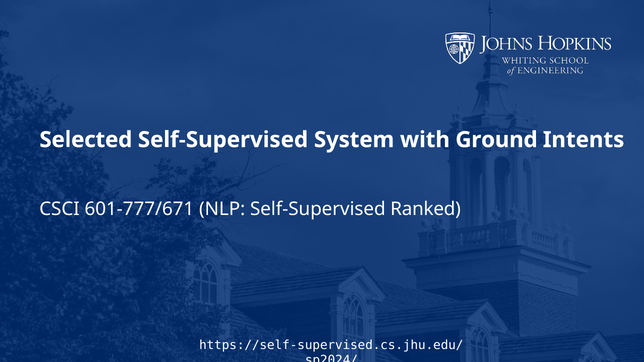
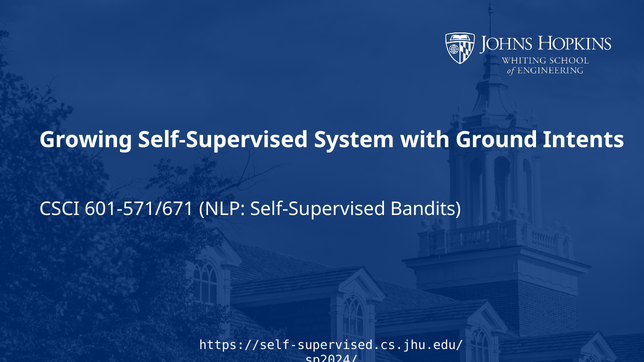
Selected: Selected -> Growing
601-777/671: 601-777/671 -> 601-571/671
Ranked: Ranked -> Bandits
